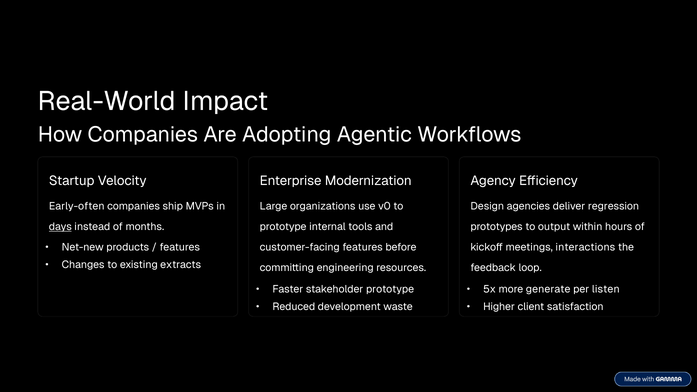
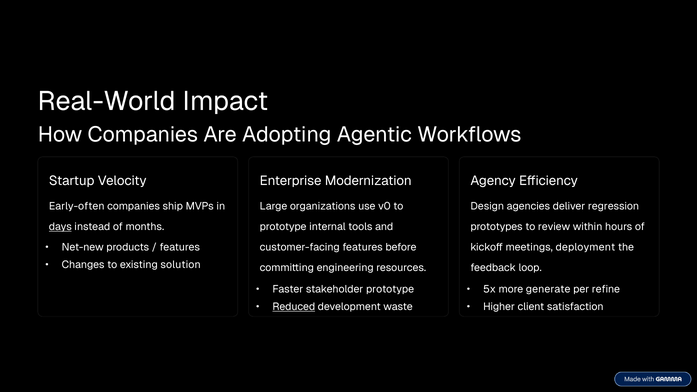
output: output -> review
interactions: interactions -> deployment
extracts: extracts -> solution
listen: listen -> refine
Reduced underline: none -> present
